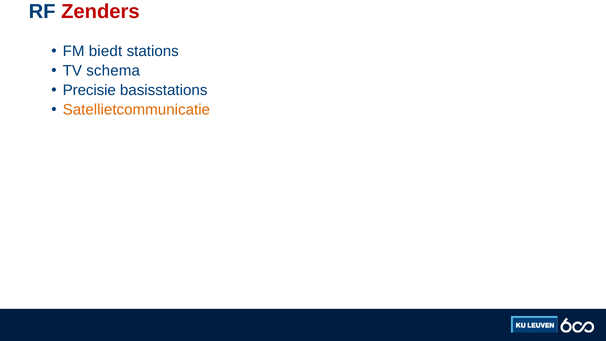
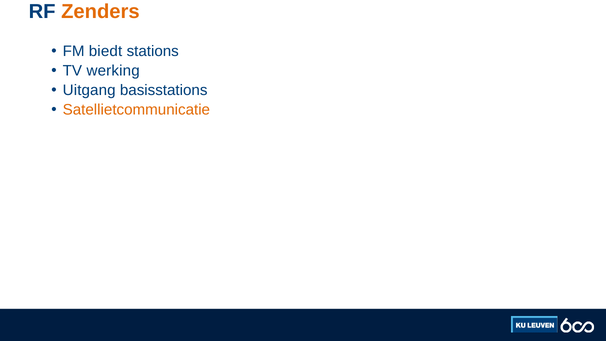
Zenders colour: red -> orange
schema: schema -> werking
Precisie: Precisie -> Uitgang
